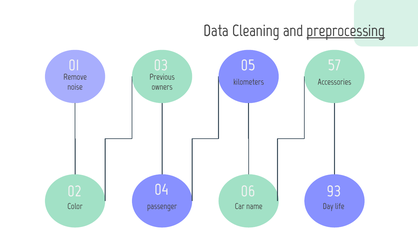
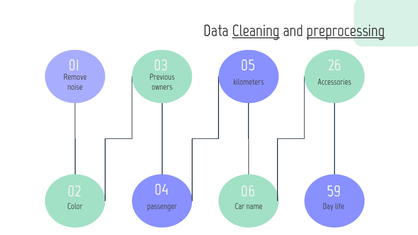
Cleaning underline: none -> present
57: 57 -> 26
93: 93 -> 59
